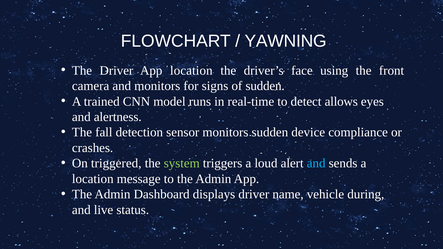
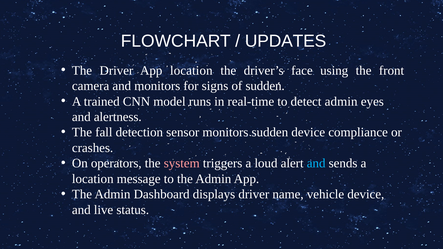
YAWNING: YAWNING -> UPDATES
detect allows: allows -> admin
triggered: triggered -> operators
system colour: light green -> pink
vehicle during: during -> device
